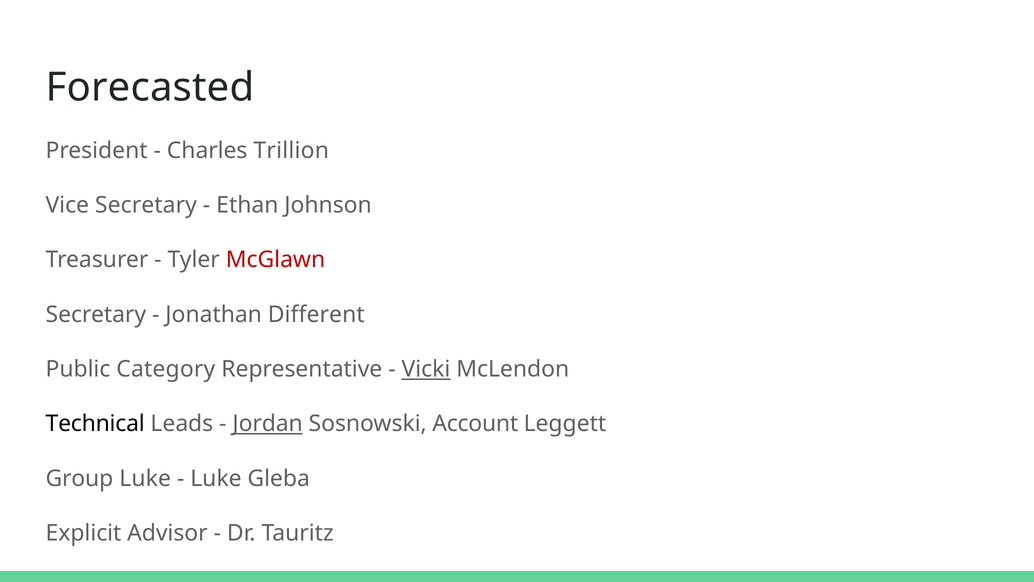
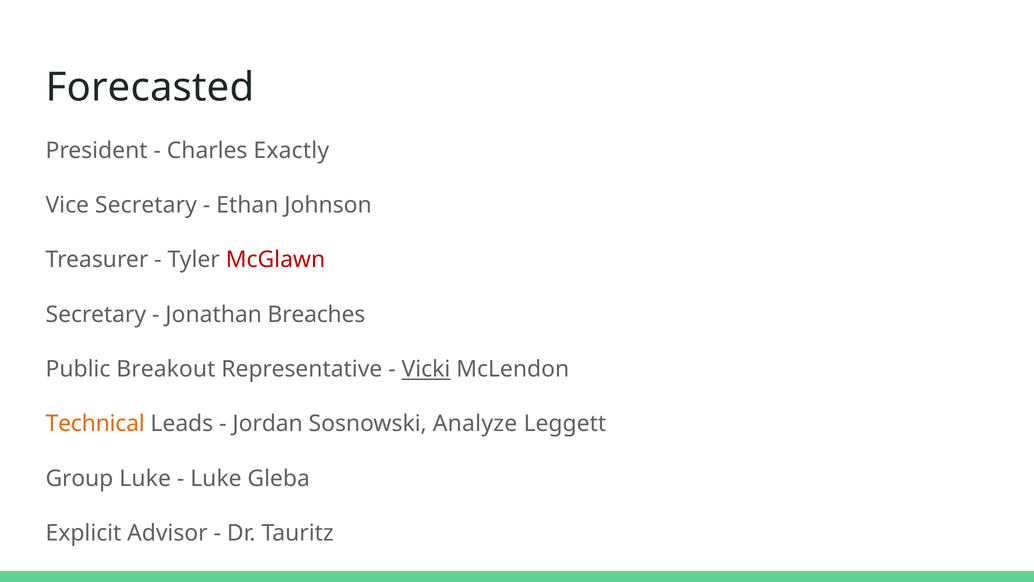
Trillion: Trillion -> Exactly
Different: Different -> Breaches
Category: Category -> Breakout
Technical colour: black -> orange
Jordan underline: present -> none
Account: Account -> Analyze
